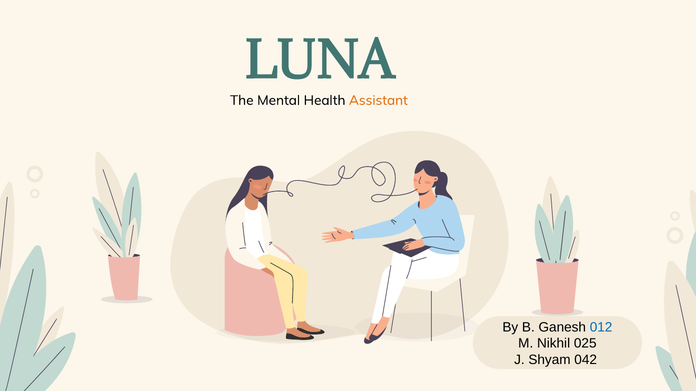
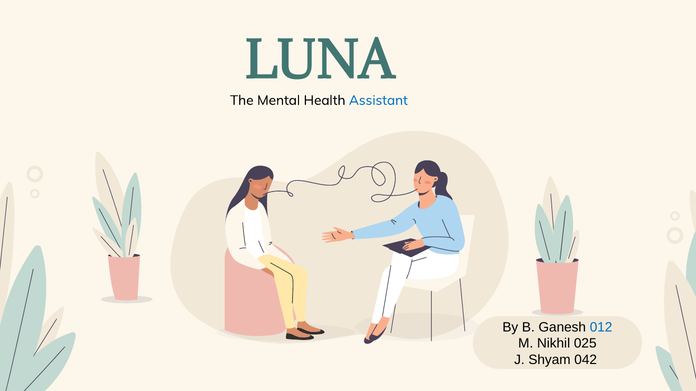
Assistant colour: orange -> blue
